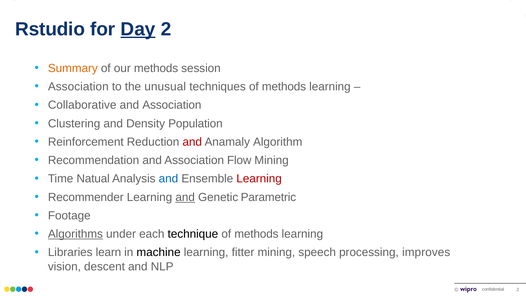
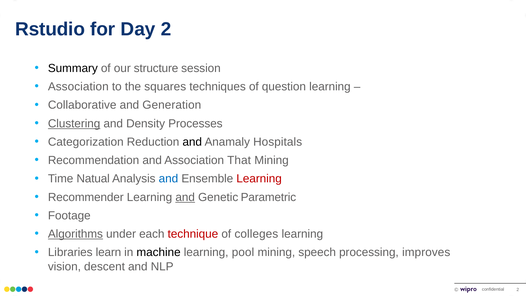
Day underline: present -> none
Summary colour: orange -> black
our methods: methods -> structure
unusual: unusual -> squares
techniques of methods: methods -> question
Association at (172, 105): Association -> Generation
Clustering underline: none -> present
Population: Population -> Processes
Reinforcement: Reinforcement -> Categorization
and at (192, 142) colour: red -> black
Algorithm: Algorithm -> Hospitals
Flow: Flow -> That
technique colour: black -> red
methods at (256, 234): methods -> colleges
fitter: fitter -> pool
